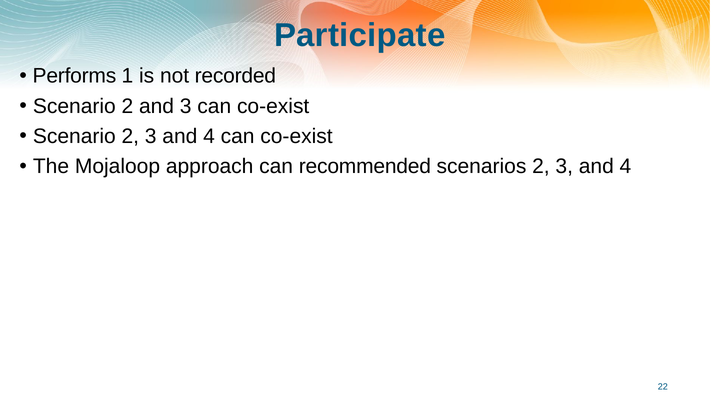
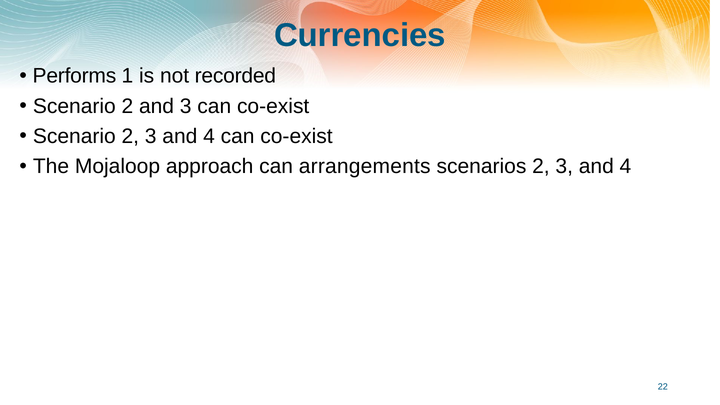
Participate: Participate -> Currencies
recommended: recommended -> arrangements
